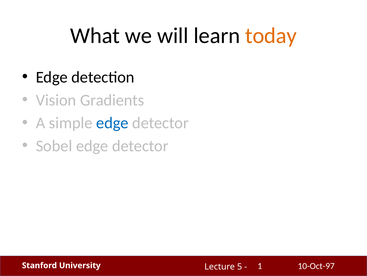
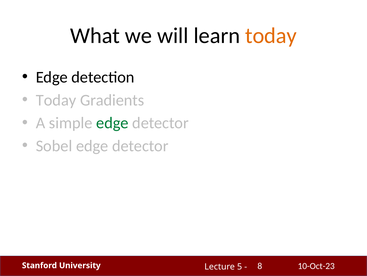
Vision at (56, 100): Vision -> Today
edge at (112, 123) colour: blue -> green
10-Oct-97: 10-Oct-97 -> 10-Oct-23
1: 1 -> 8
